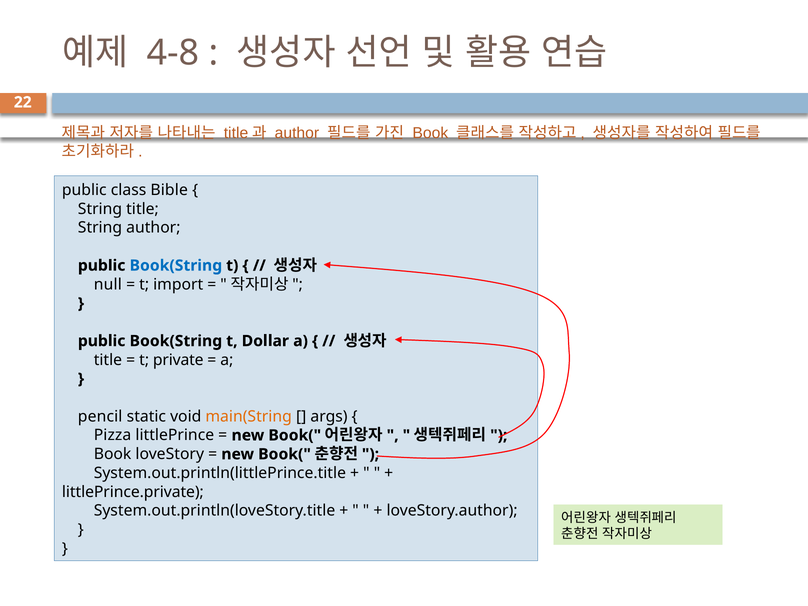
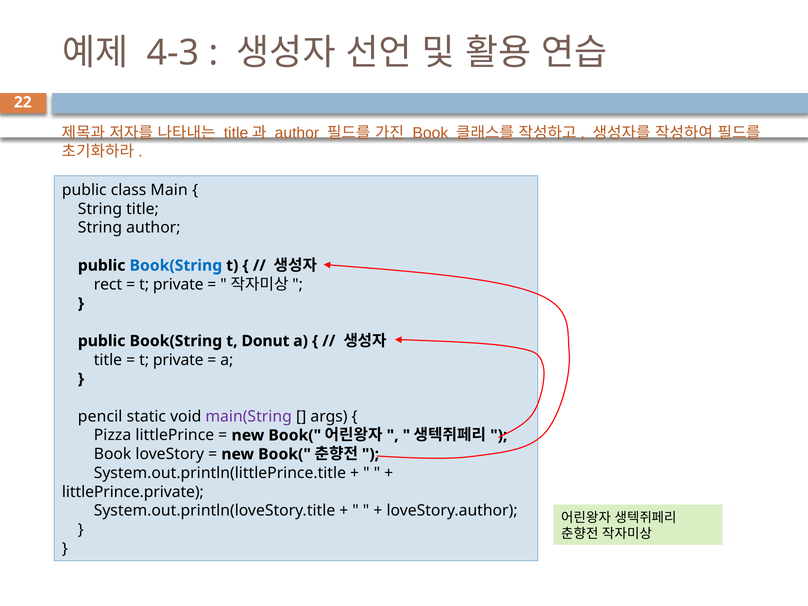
4-8: 4-8 -> 4-3
Bible: Bible -> Main
null: null -> rect
import at (178, 284): import -> private
Dollar: Dollar -> Donut
main(String colour: orange -> purple
